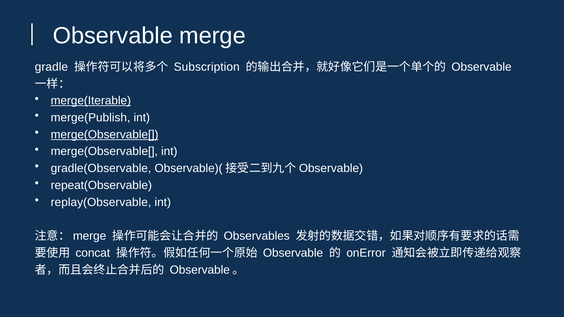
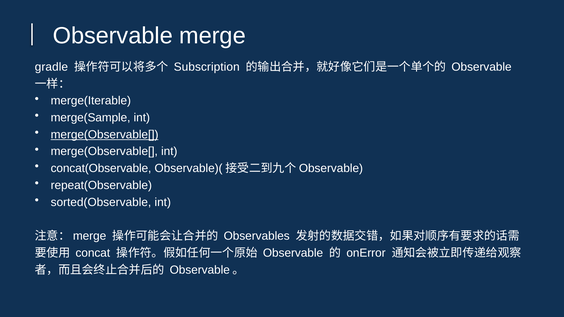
merge(Iterable underline: present -> none
merge(Publish: merge(Publish -> merge(Sample
gradle(Observable: gradle(Observable -> concat(Observable
replay(Observable: replay(Observable -> sorted(Observable
